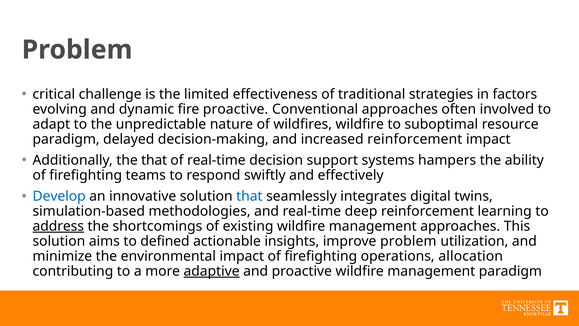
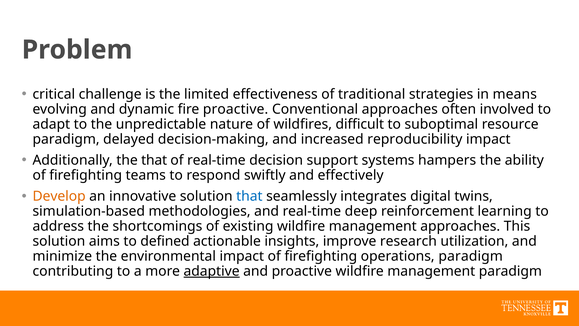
factors: factors -> means
wildfires wildfire: wildfire -> difficult
increased reinforcement: reinforcement -> reproducibility
Develop colour: blue -> orange
address underline: present -> none
improve problem: problem -> research
operations allocation: allocation -> paradigm
